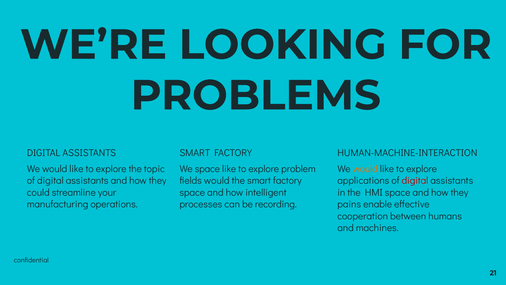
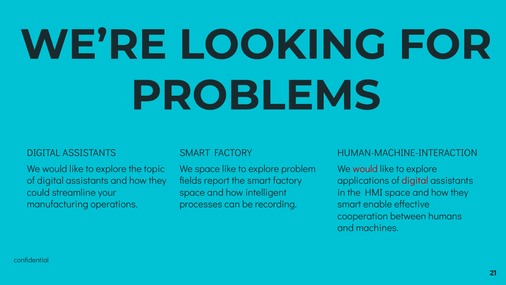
would at (365, 169) colour: orange -> red
fields would: would -> report
pains at (349, 204): pains -> smart
